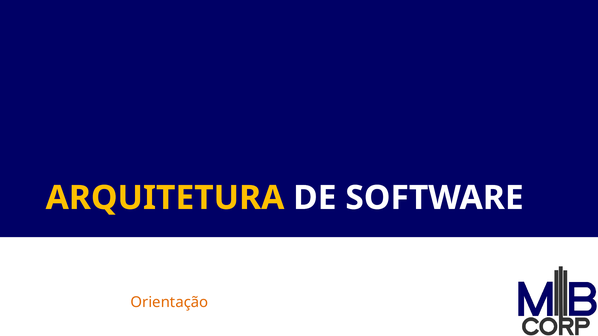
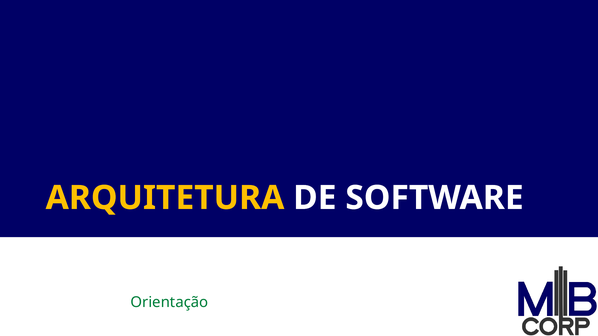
Orientação colour: orange -> green
